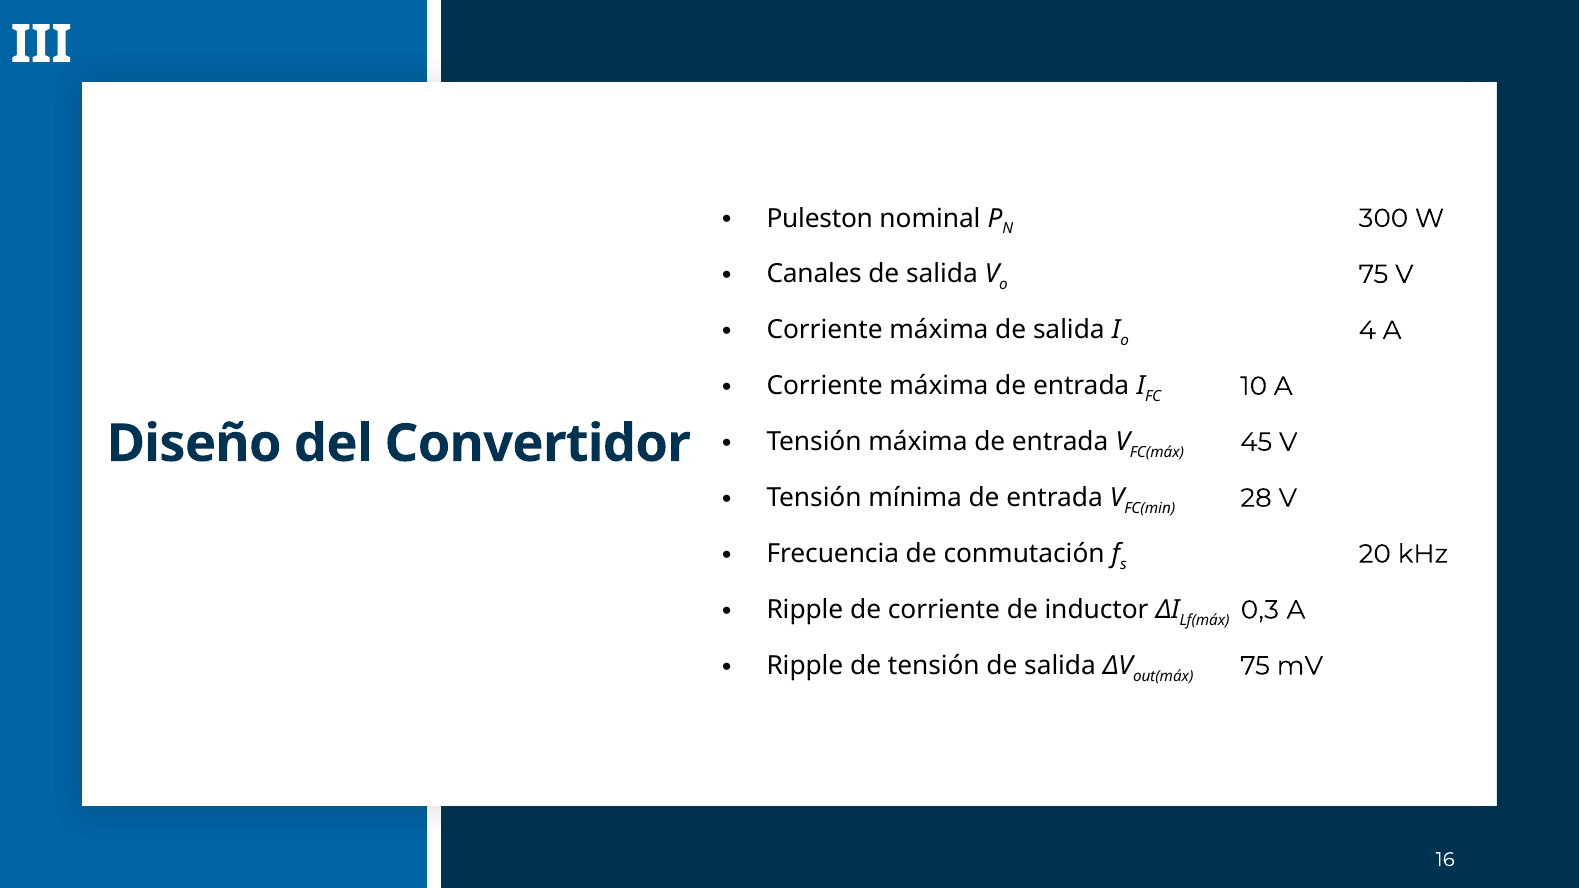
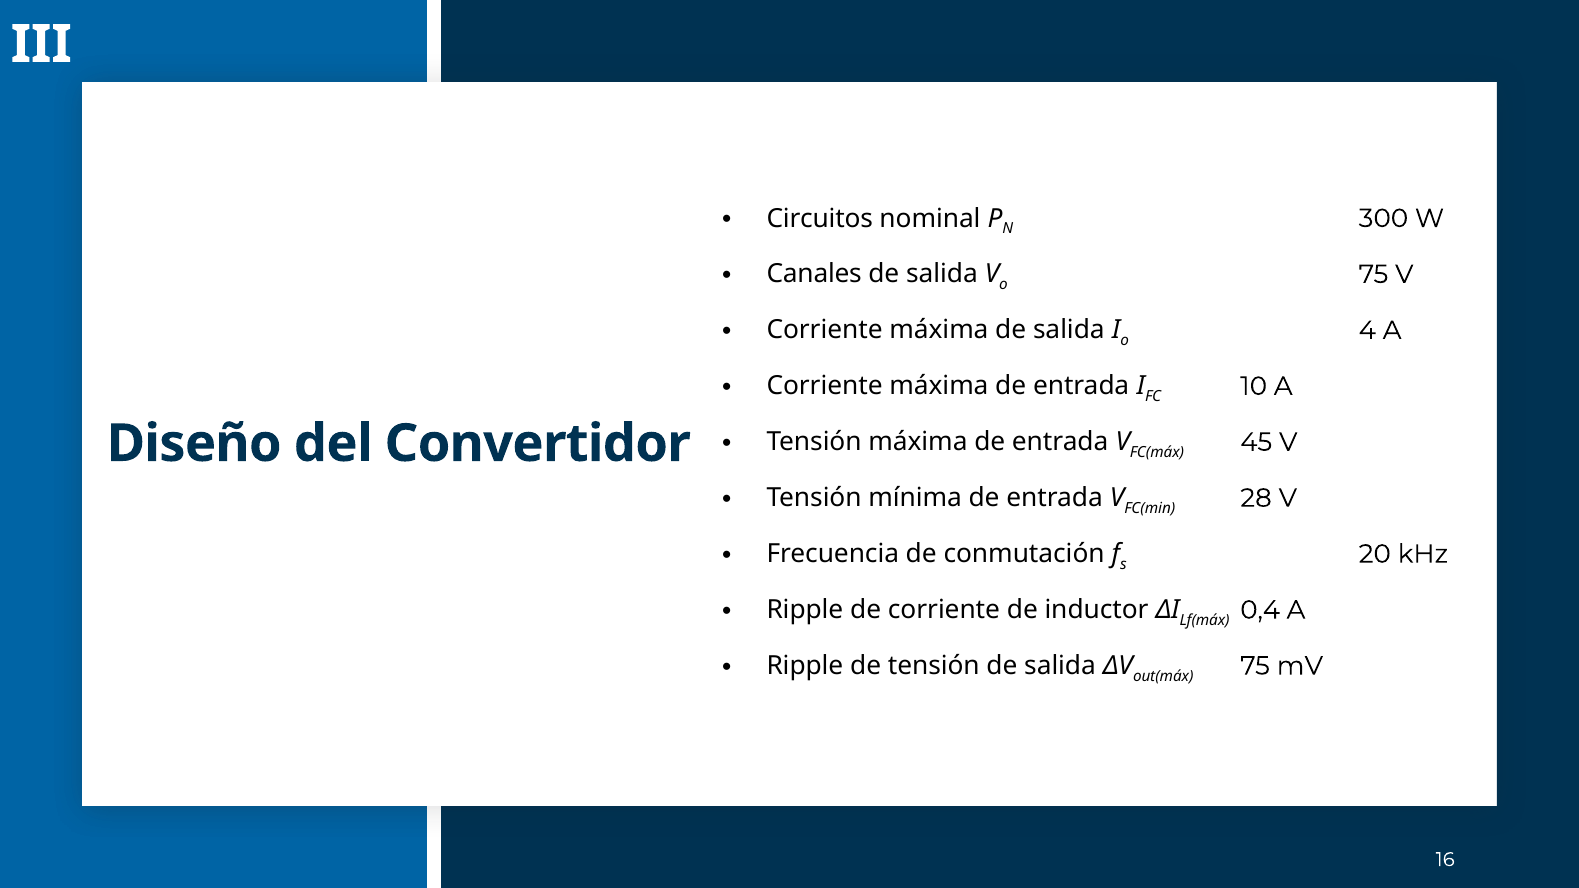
Puleston: Puleston -> Circuitos
0,3: 0,3 -> 0,4
